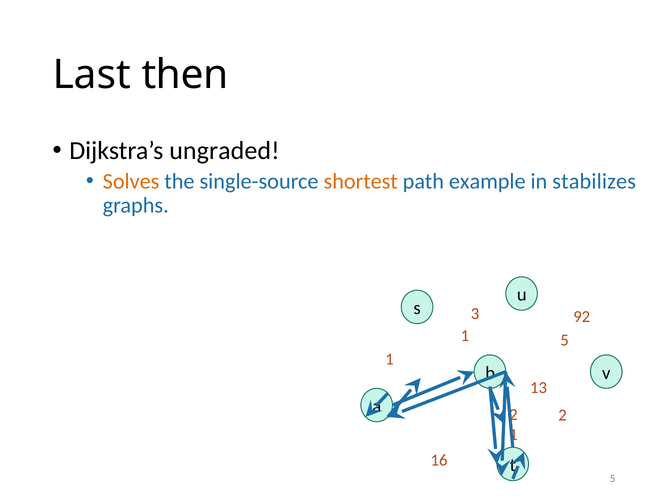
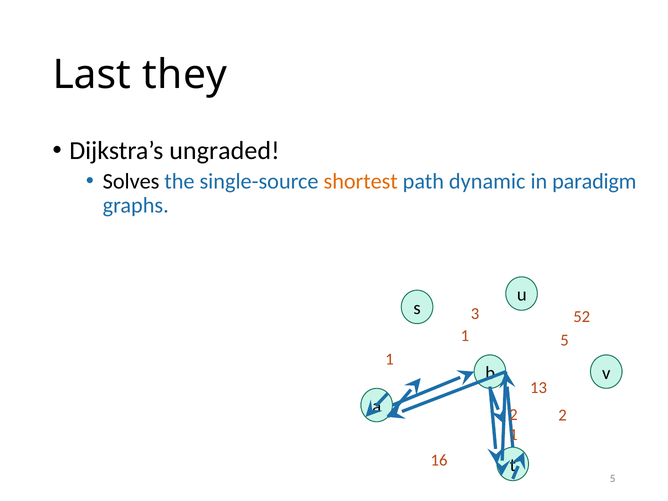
then: then -> they
Solves colour: orange -> black
example: example -> dynamic
stabilizes: stabilizes -> paradigm
92: 92 -> 52
